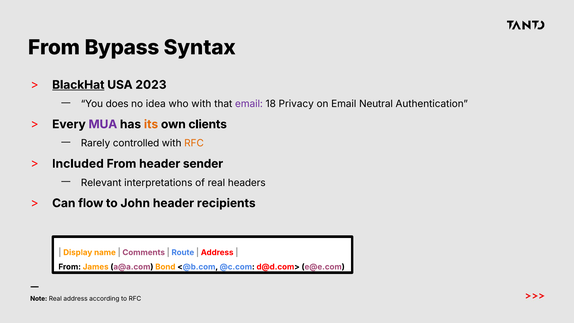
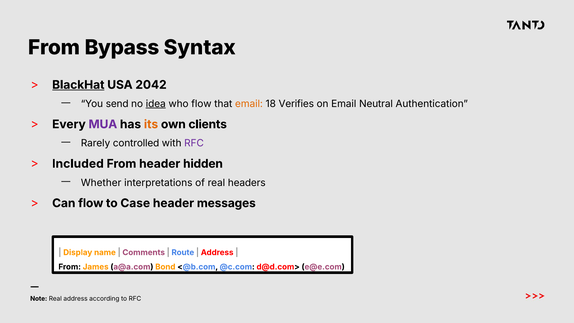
2023: 2023 -> 2042
does: does -> send
idea underline: none -> present
who with: with -> flow
email at (249, 104) colour: purple -> orange
Privacy: Privacy -> Verifies
RFC at (194, 143) colour: orange -> purple
sender: sender -> hidden
Relevant: Relevant -> Whether
John: John -> Case
recipients: recipients -> messages
